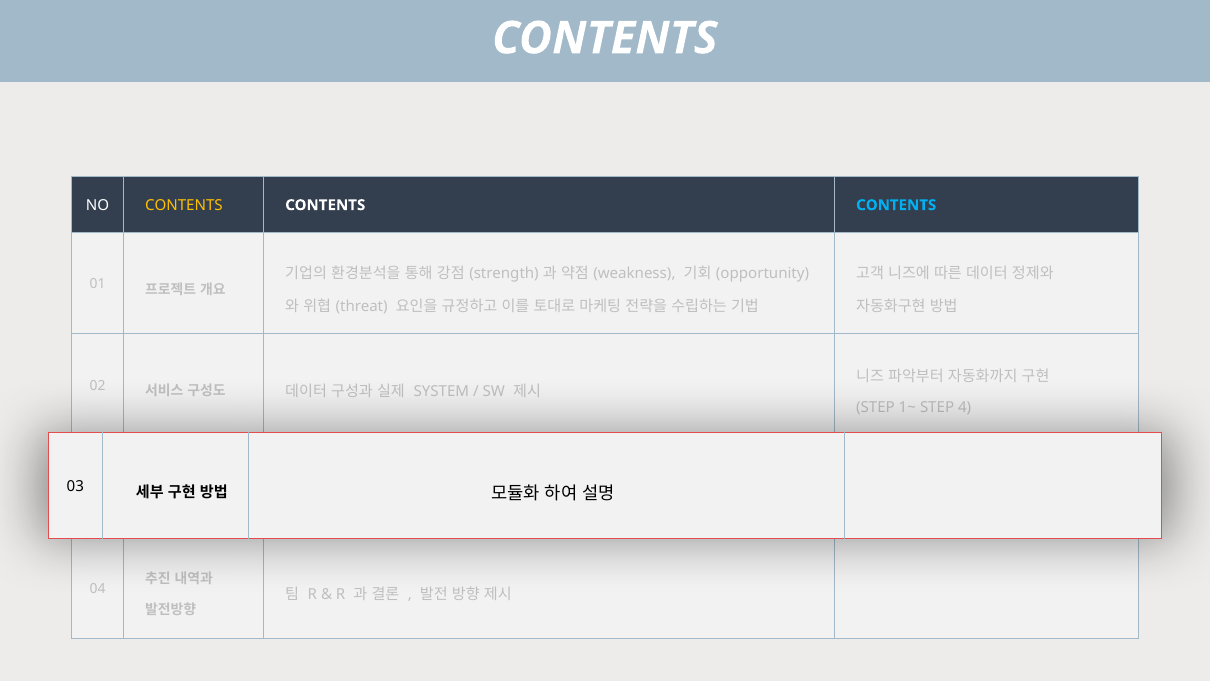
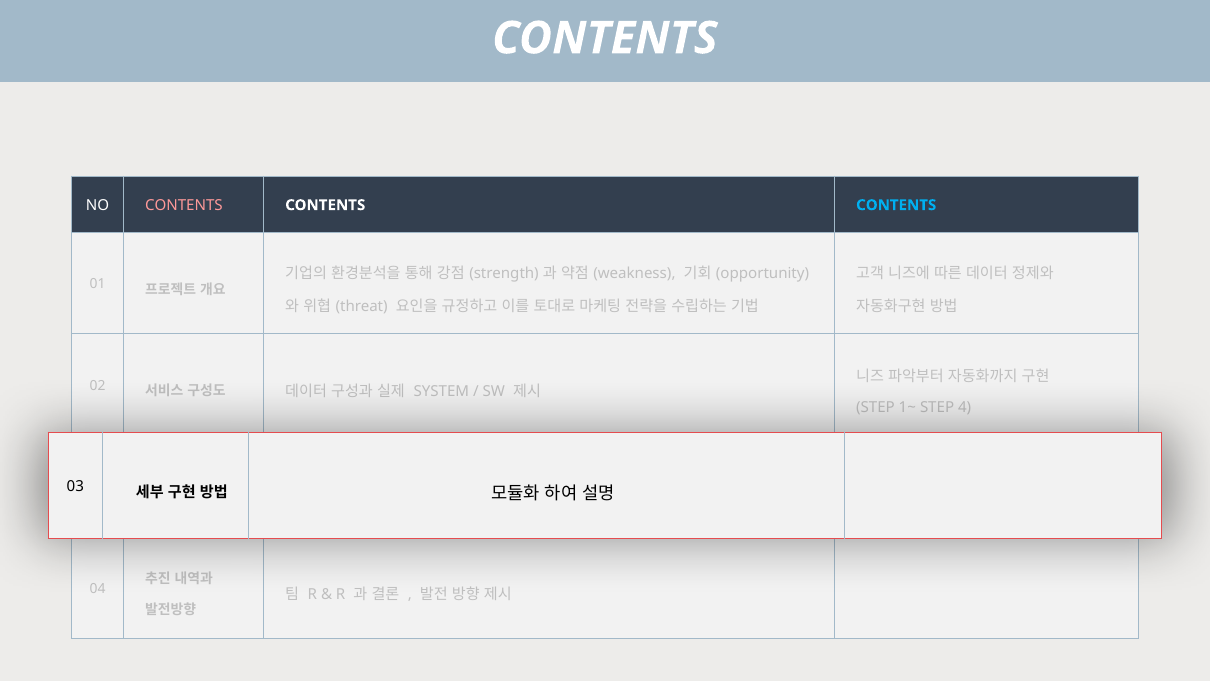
CONTENTS at (184, 205) colour: yellow -> pink
